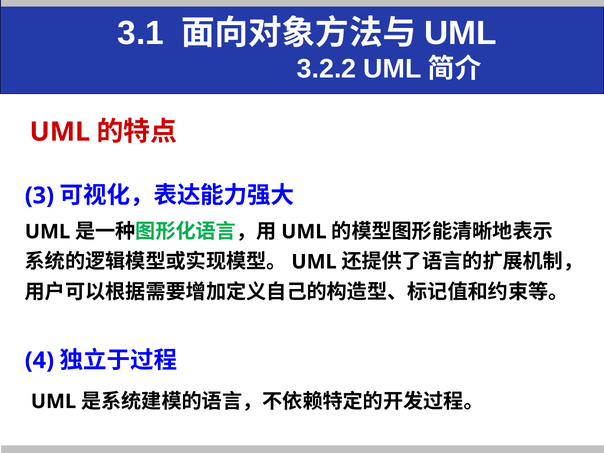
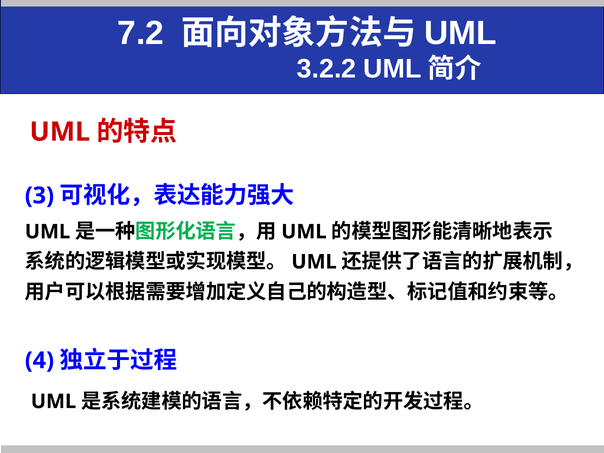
3.1: 3.1 -> 7.2
